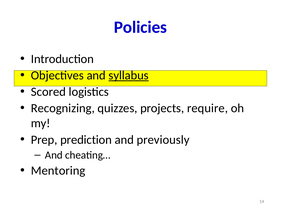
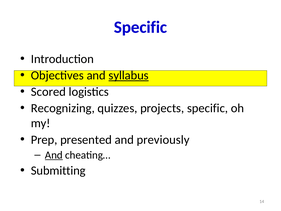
Policies at (140, 27): Policies -> Specific
projects require: require -> specific
prediction: prediction -> presented
And at (54, 155) underline: none -> present
Mentoring: Mentoring -> Submitting
